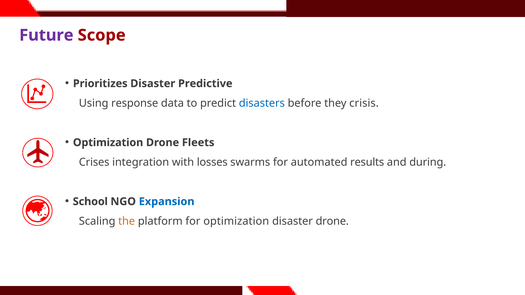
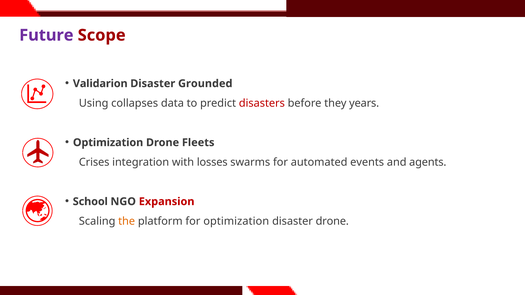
Prioritizes: Prioritizes -> Validarion
Predictive: Predictive -> Grounded
response: response -> collapses
disasters colour: blue -> red
crisis: crisis -> years
results: results -> events
during: during -> agents
Expansion colour: blue -> red
